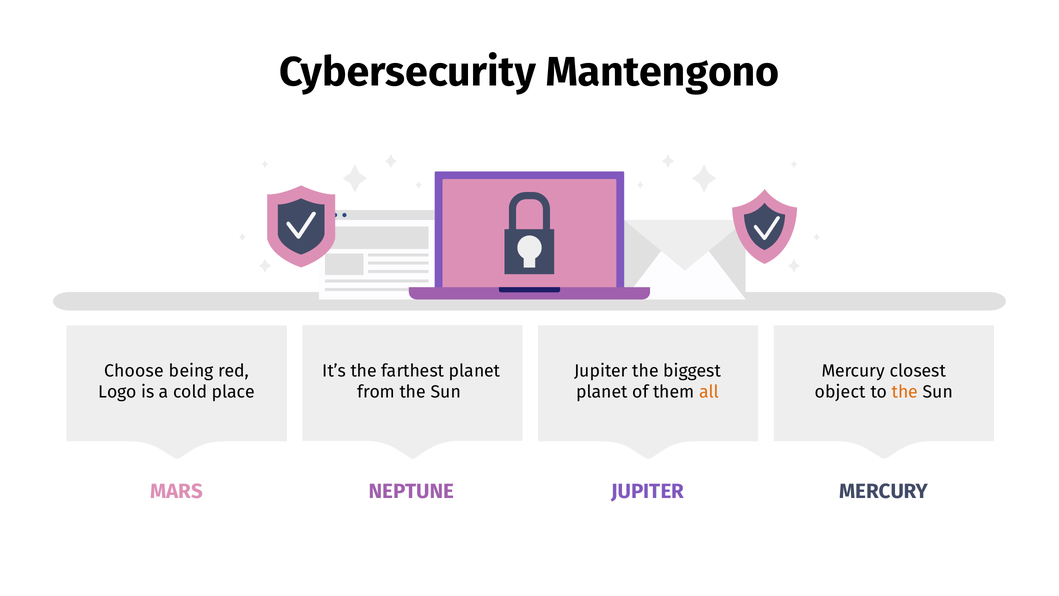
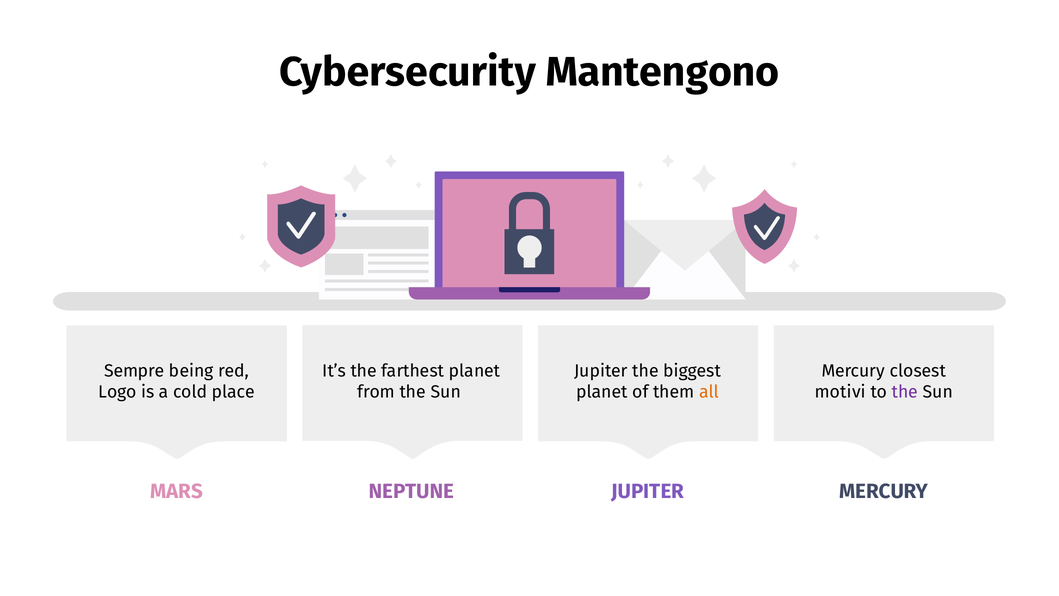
Choose: Choose -> Sempre
object: object -> motivi
the at (905, 392) colour: orange -> purple
